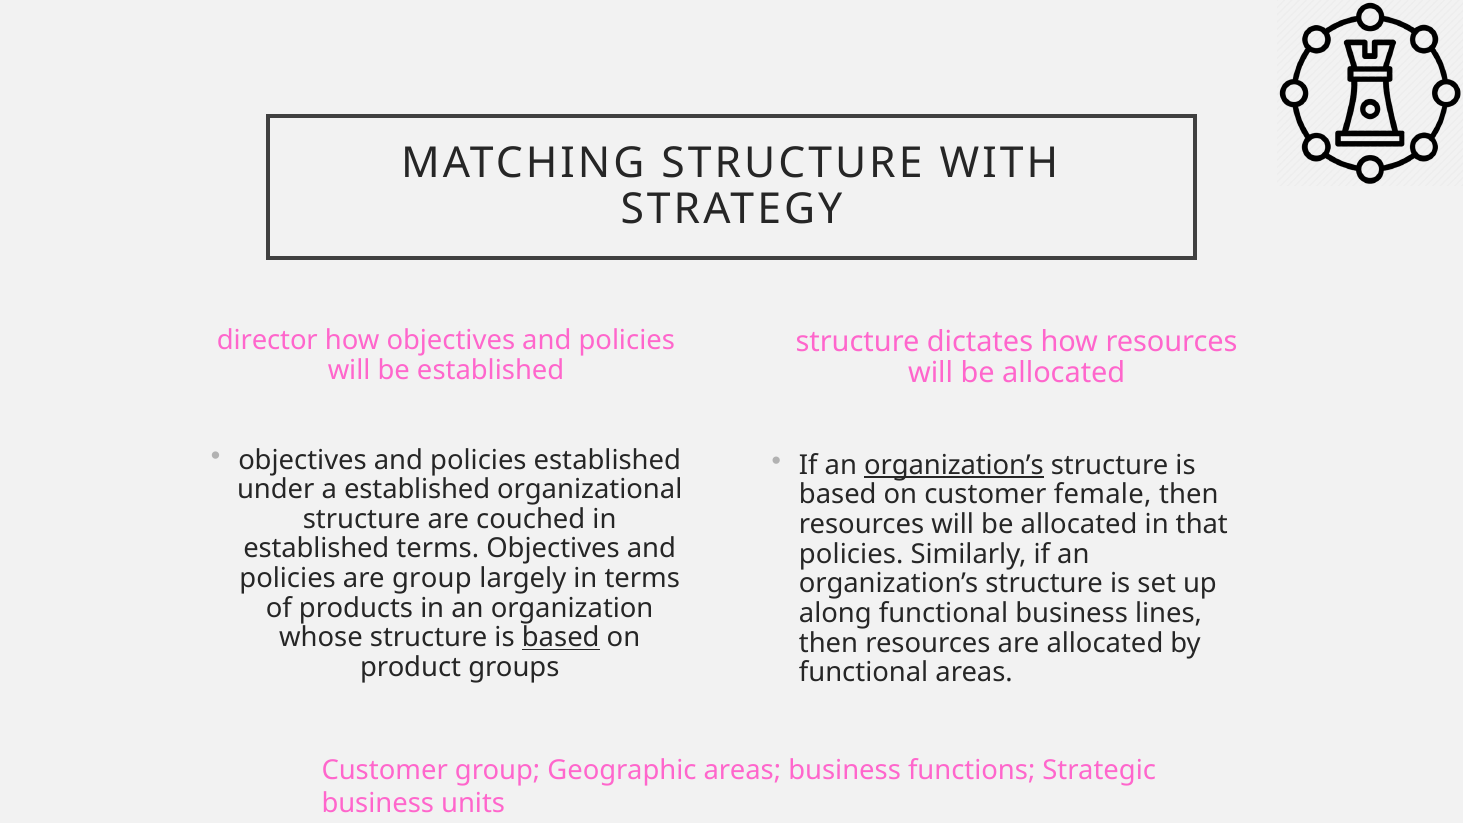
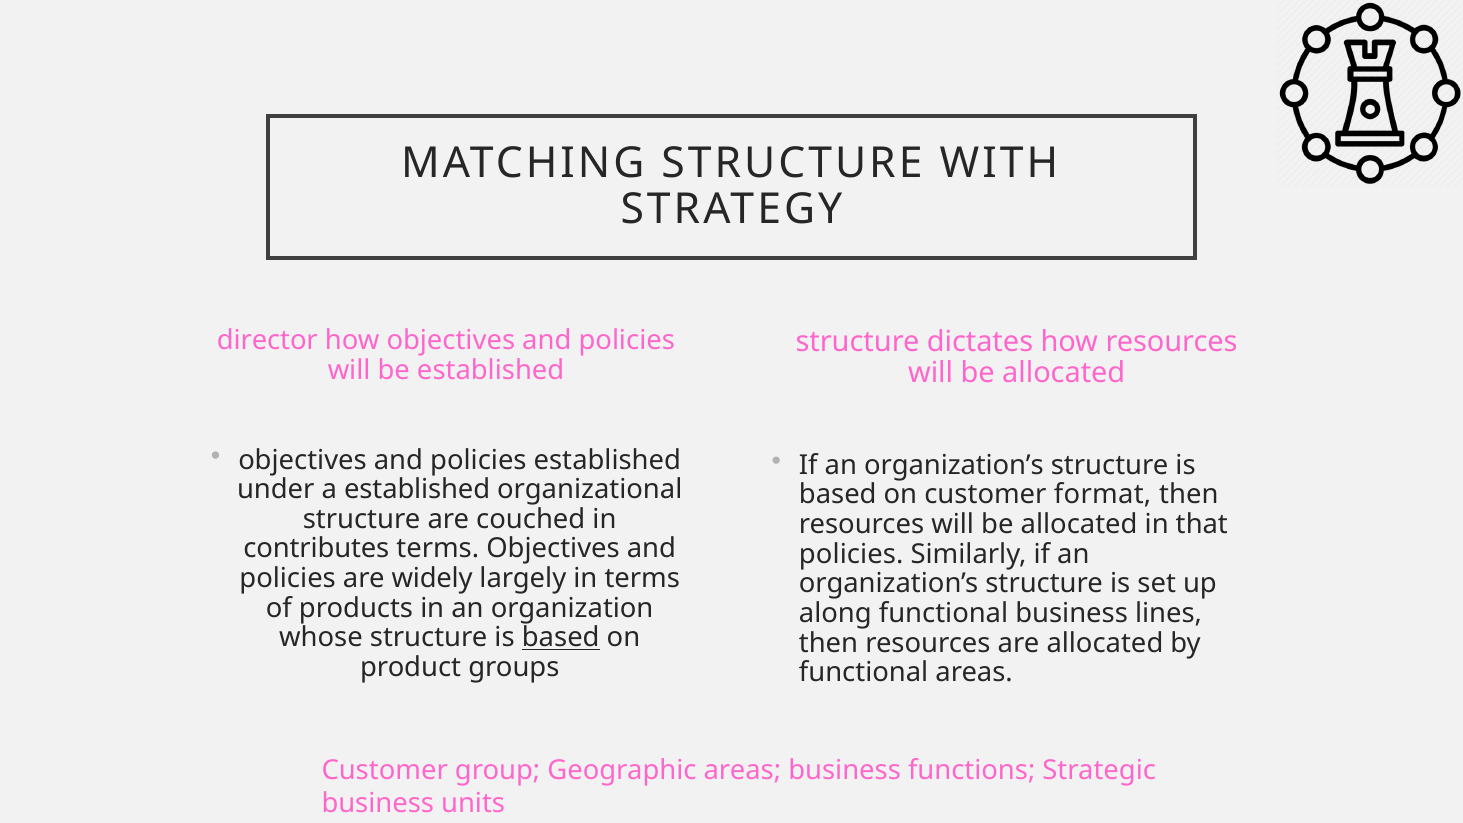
organization’s at (954, 465) underline: present -> none
female: female -> format
established at (316, 549): established -> contributes
are group: group -> widely
